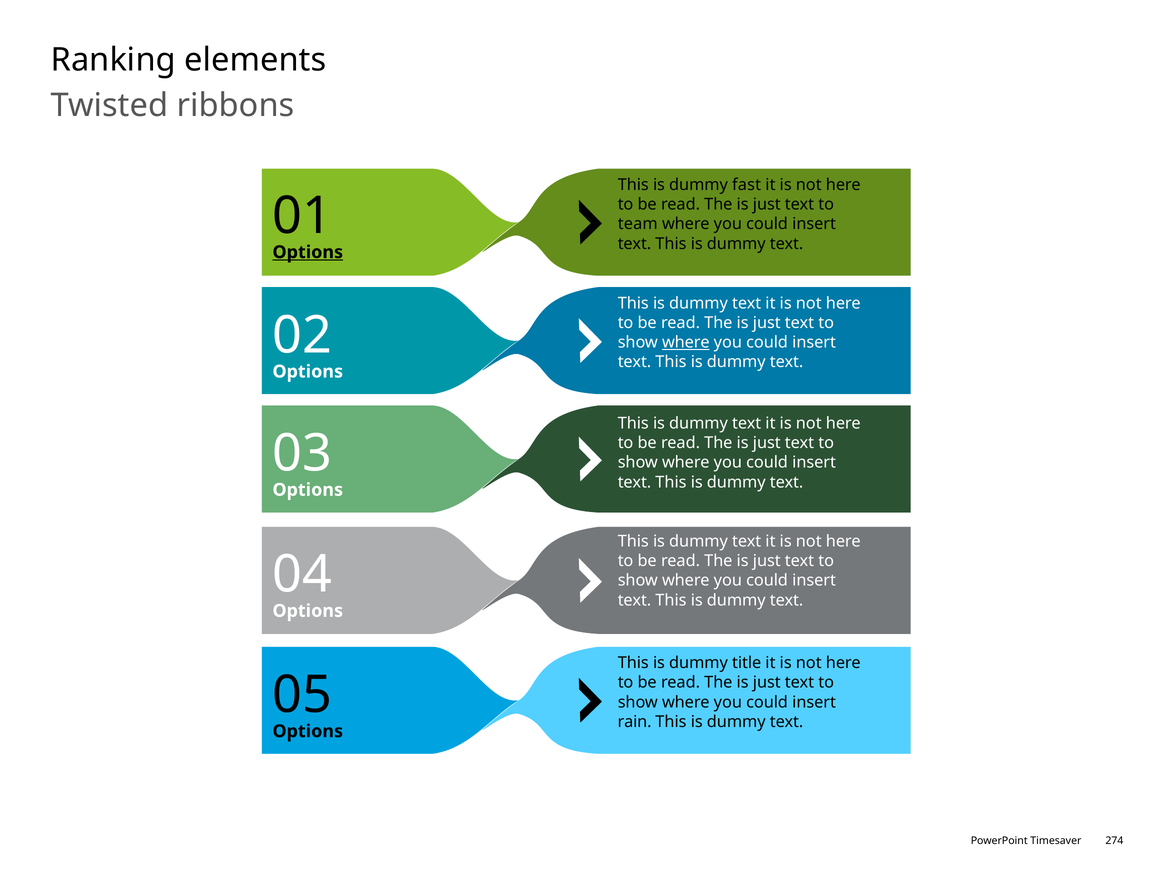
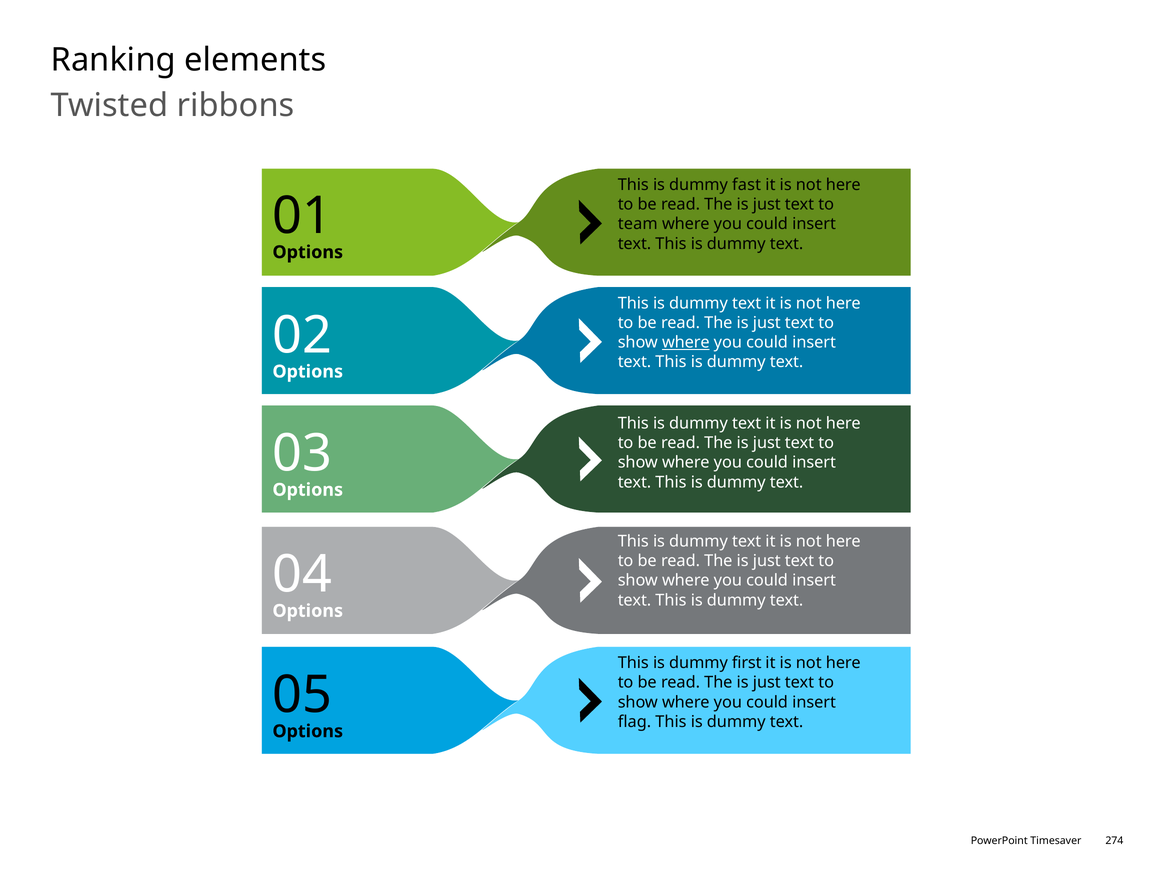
Options at (308, 252) underline: present -> none
title: title -> first
rain: rain -> flag
